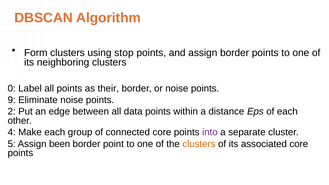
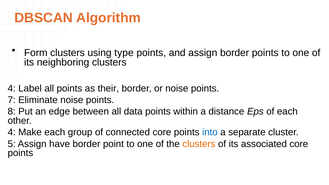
stop: stop -> type
0 at (12, 89): 0 -> 4
9: 9 -> 7
2: 2 -> 8
into colour: purple -> blue
been: been -> have
